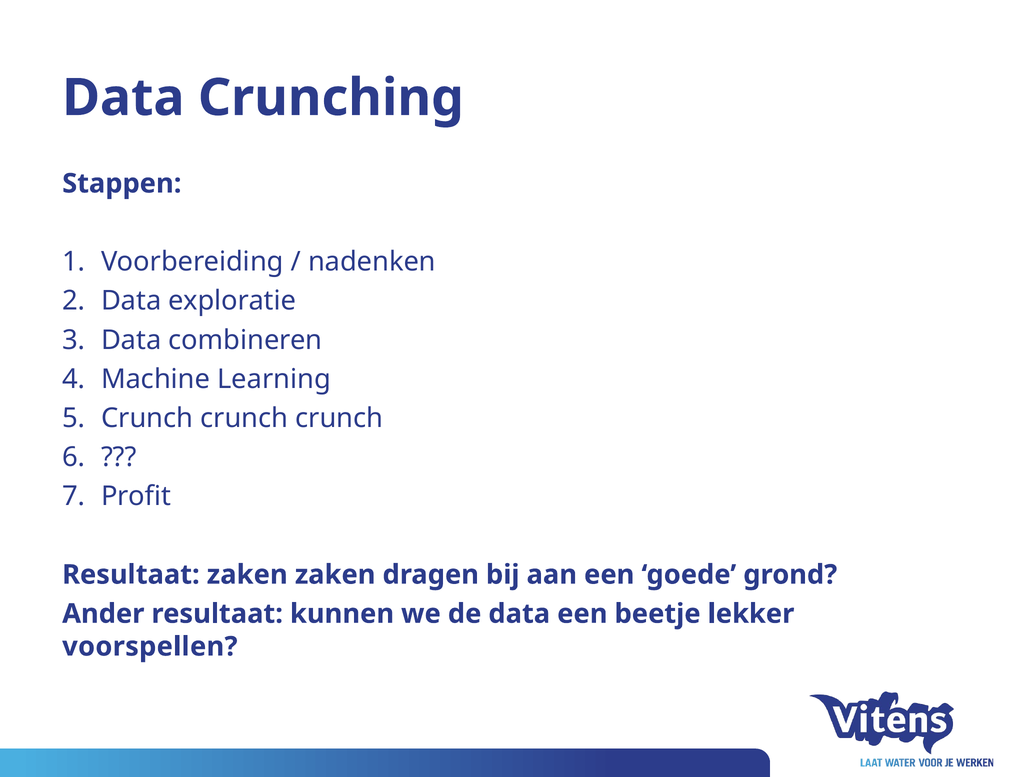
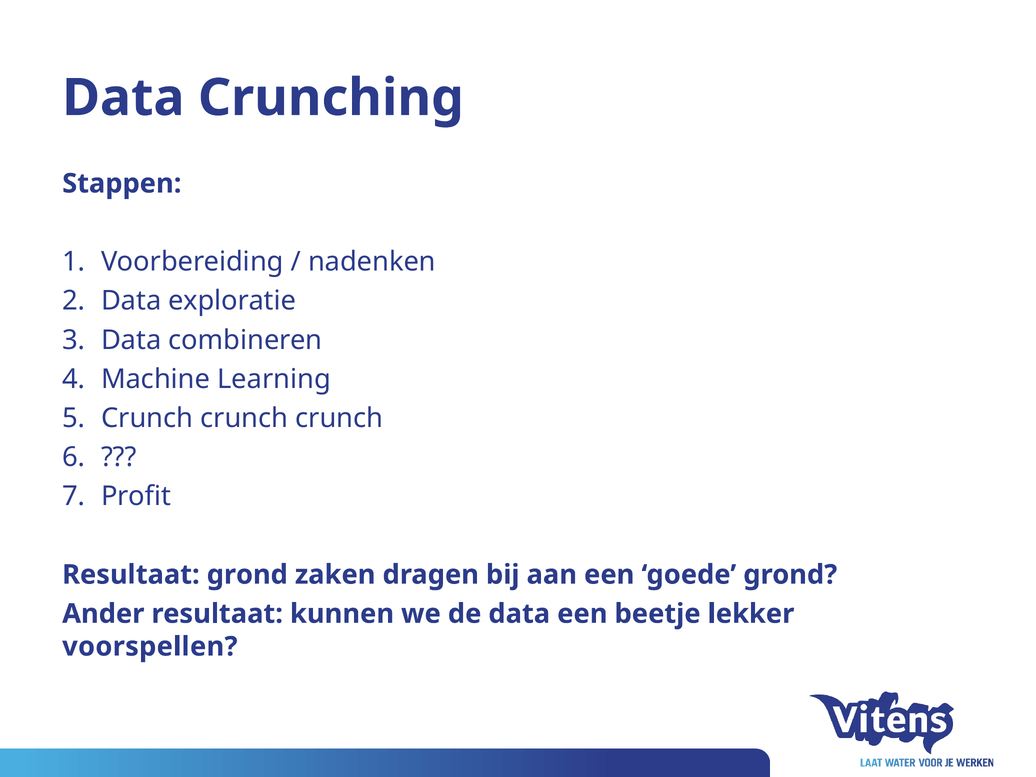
Resultaat zaken: zaken -> grond
